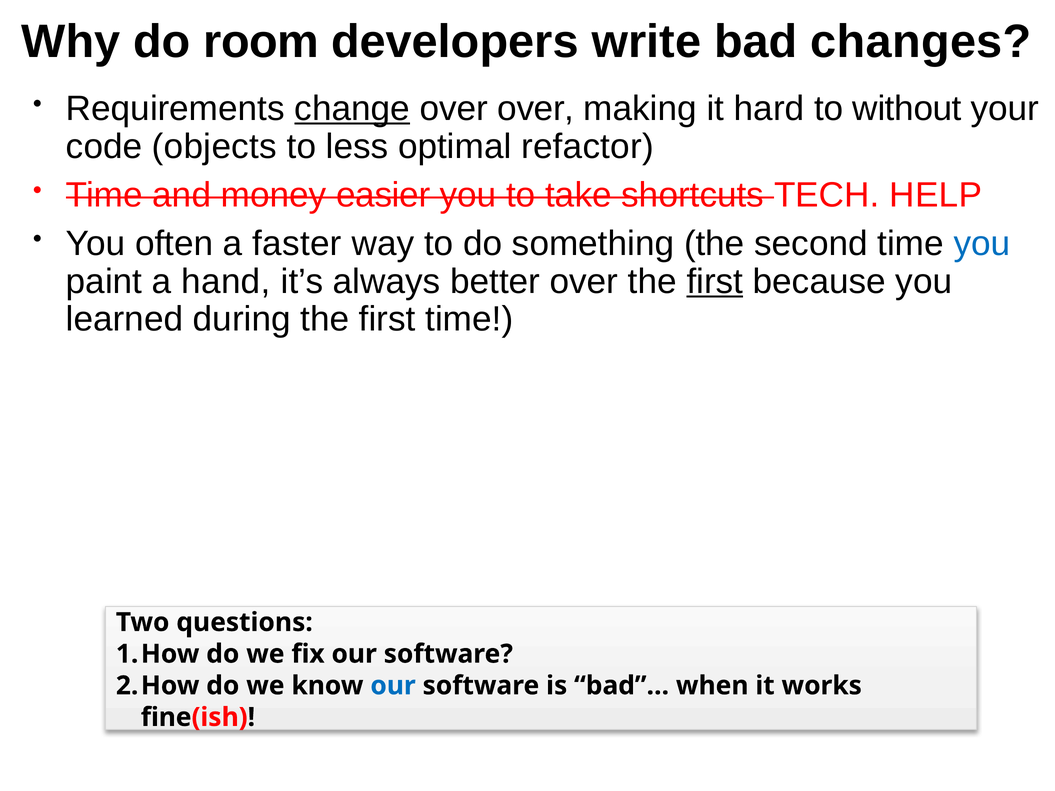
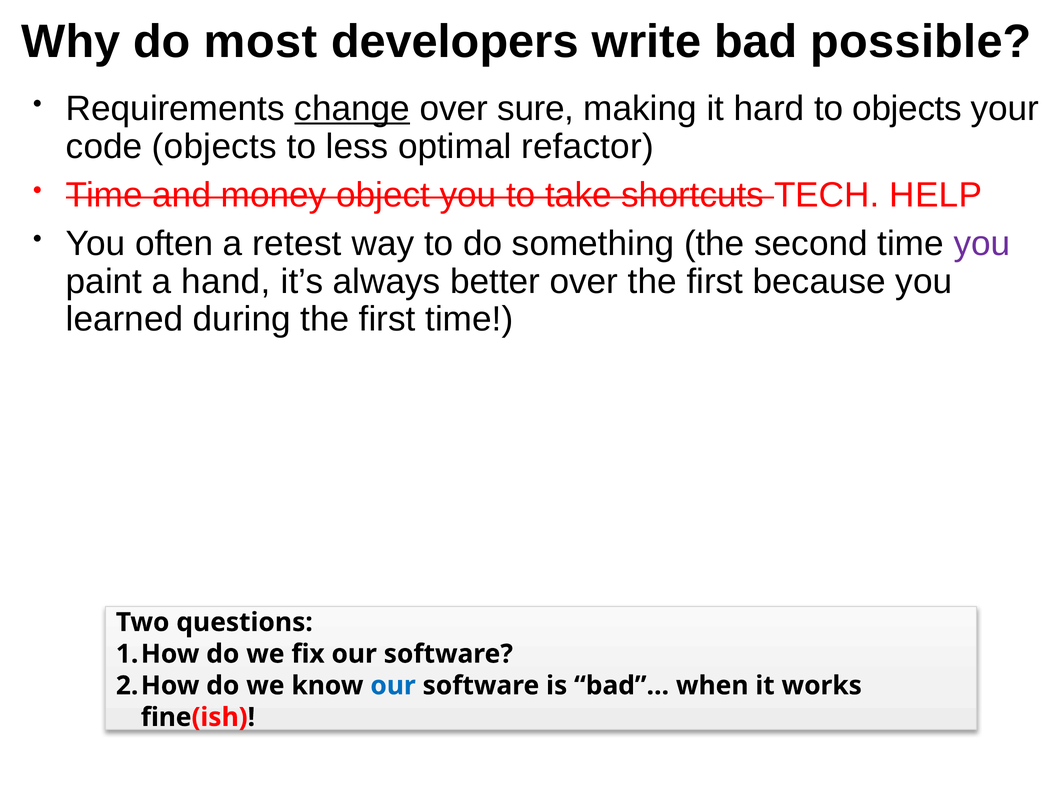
room: room -> most
changes: changes -> possible
over over: over -> sure
to without: without -> objects
easier: easier -> object
faster: faster -> retest
you at (982, 244) colour: blue -> purple
first at (715, 282) underline: present -> none
